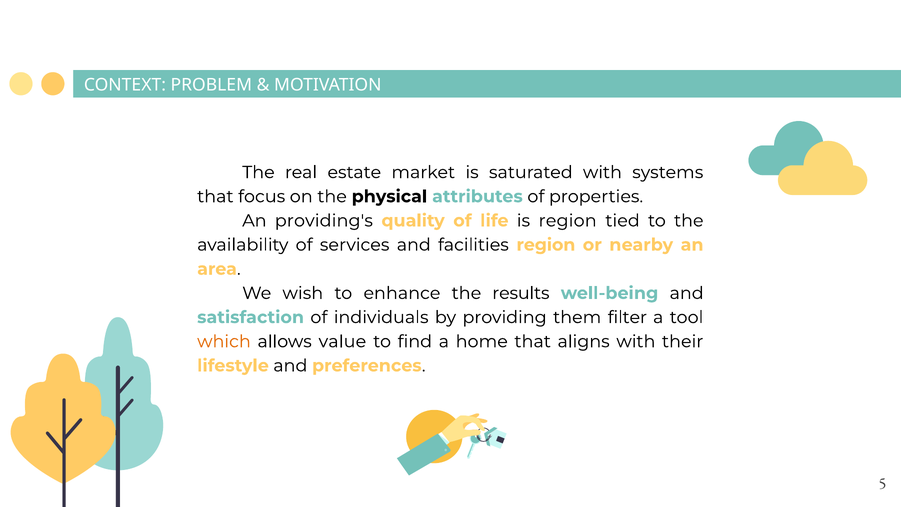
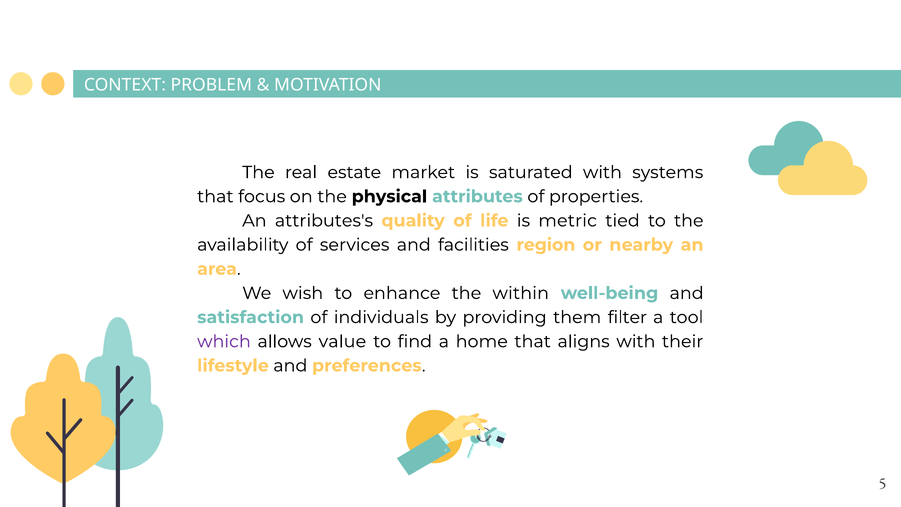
providing's: providing's -> attributes's
is region: region -> metric
results: results -> within
which colour: orange -> purple
